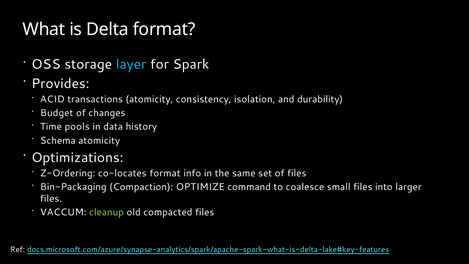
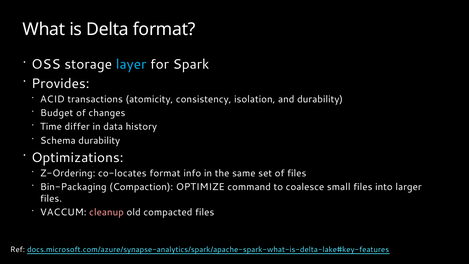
pools: pools -> differ
Schema atomicity: atomicity -> durability
cleanup colour: light green -> pink
